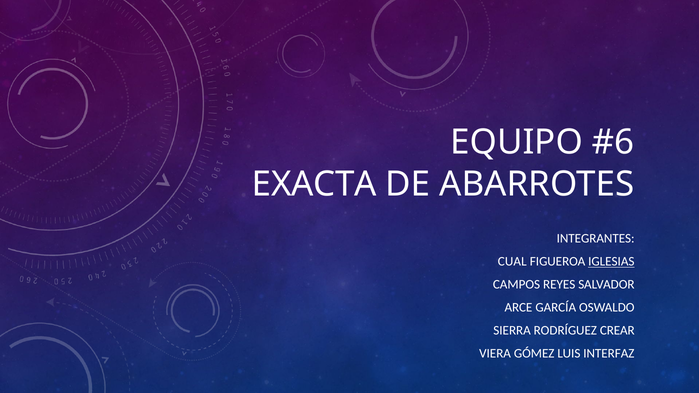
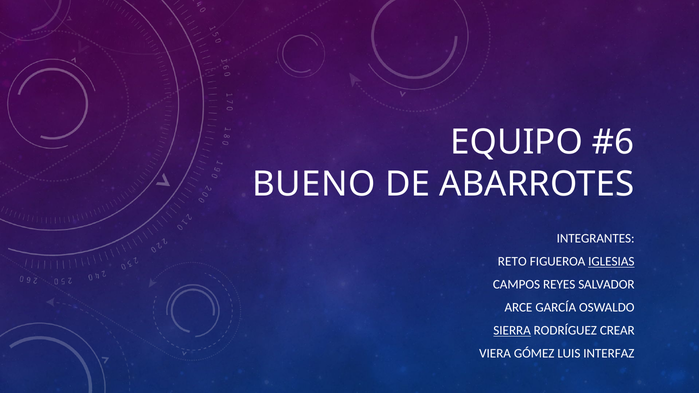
EXACTA: EXACTA -> BUENO
CUAL: CUAL -> RETO
SIERRA underline: none -> present
